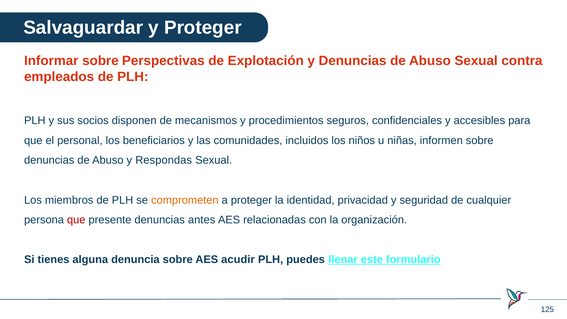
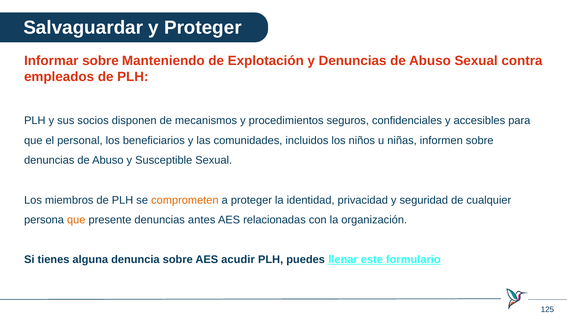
Perspectivas: Perspectivas -> Manteniendo
Respondas: Respondas -> Susceptible
que at (76, 220) colour: red -> orange
